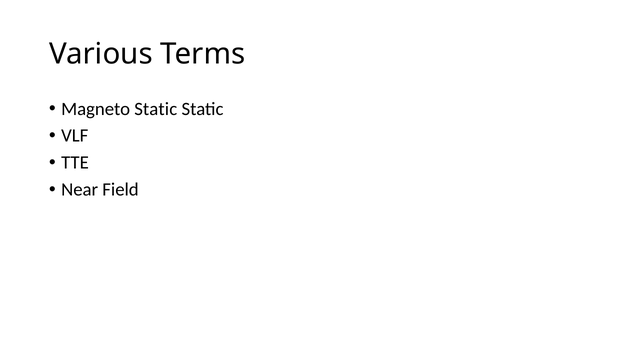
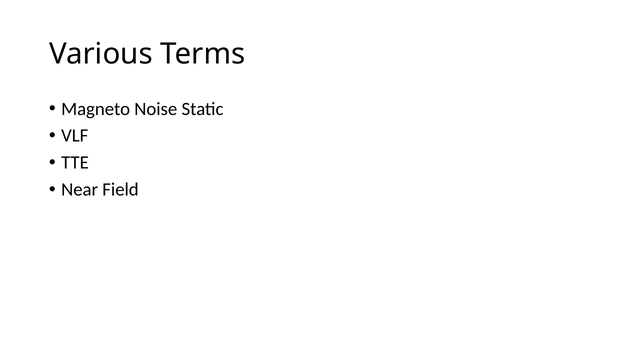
Magneto Static: Static -> Noise
